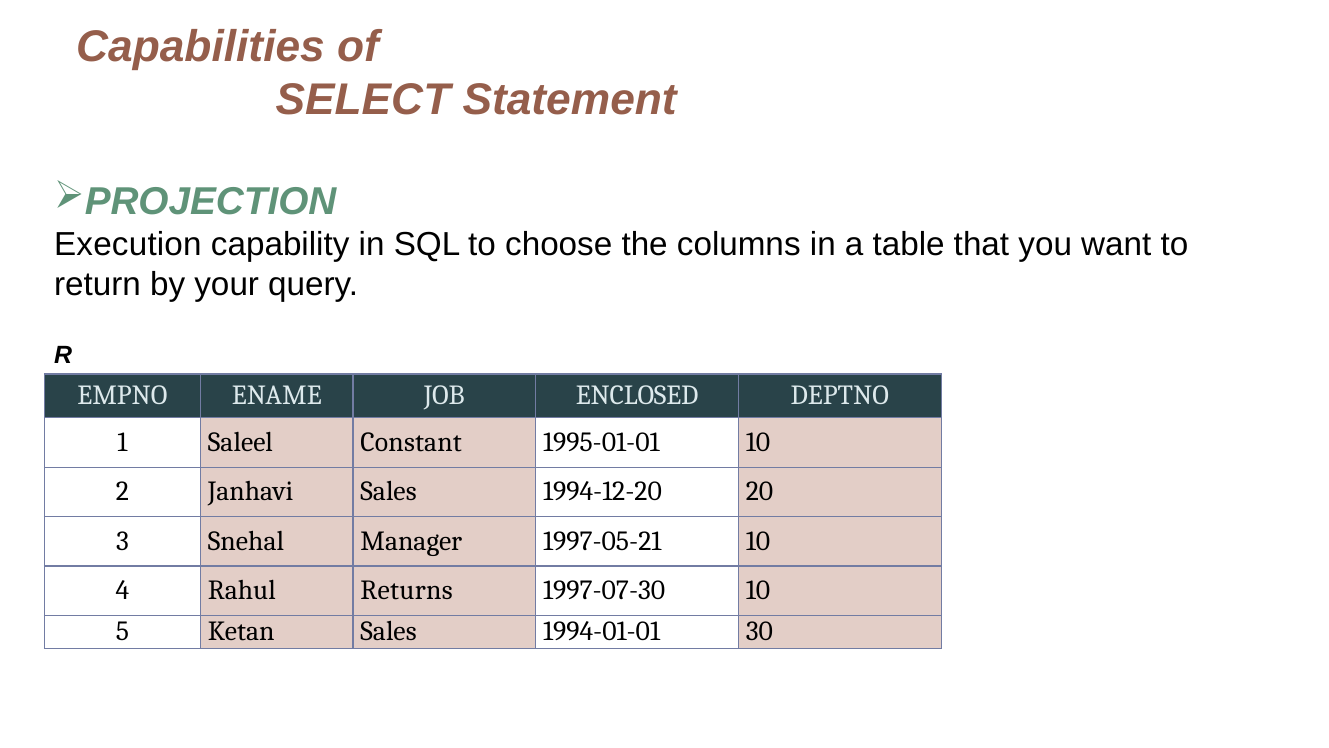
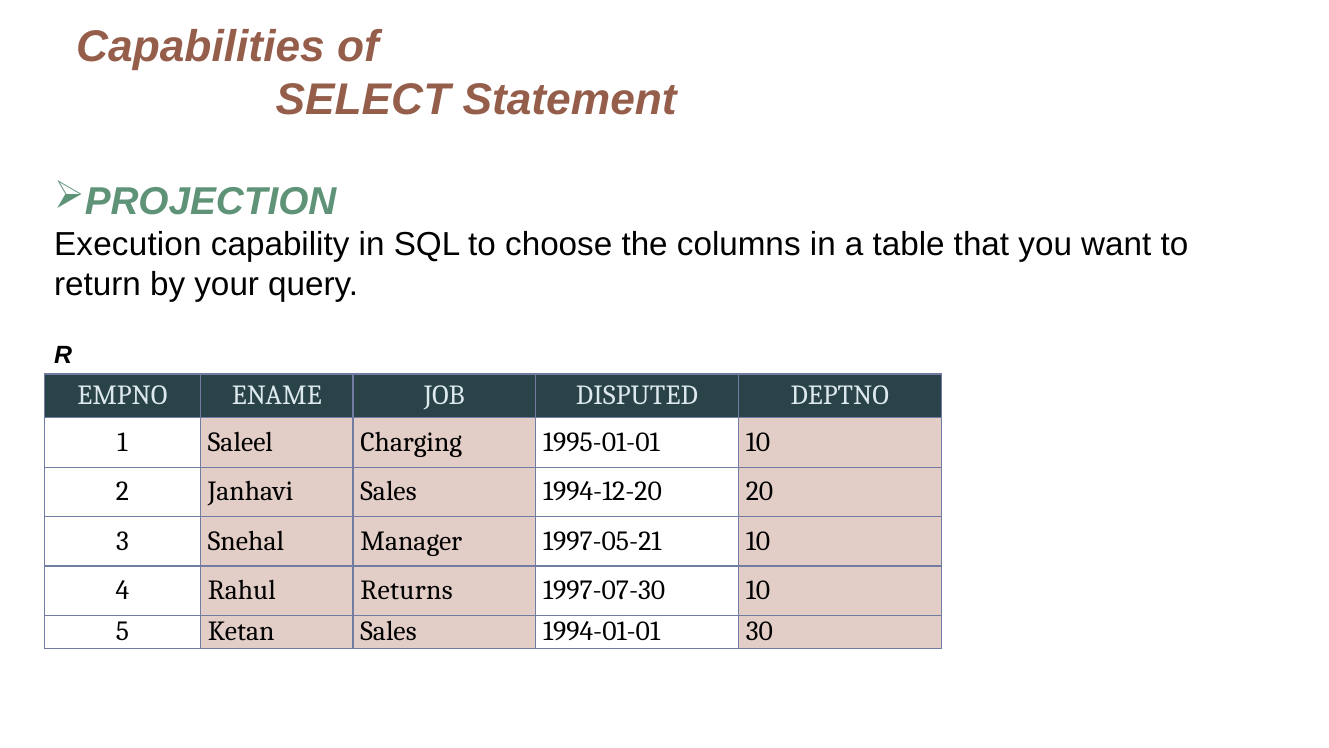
ENCLOSED: ENCLOSED -> DISPUTED
Constant: Constant -> Charging
